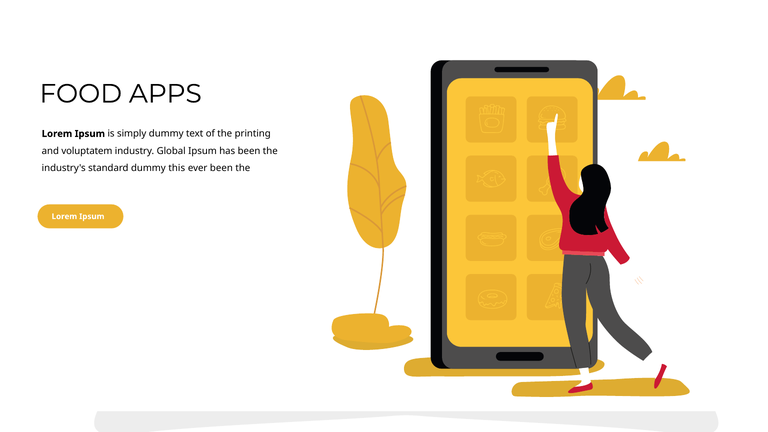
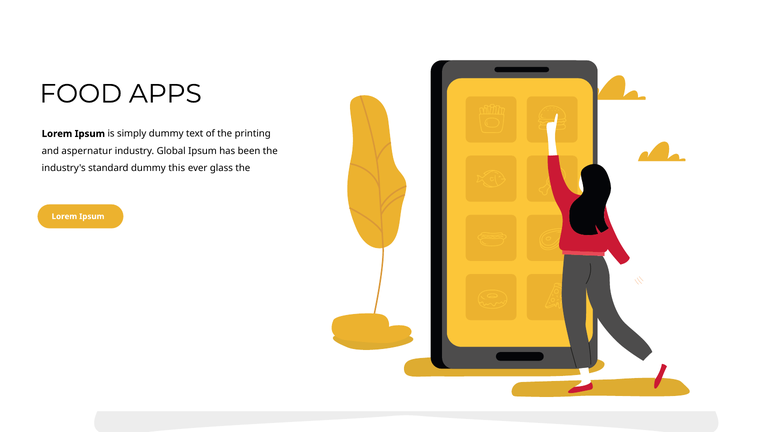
voluptatem: voluptatem -> aspernatur
ever been: been -> glass
